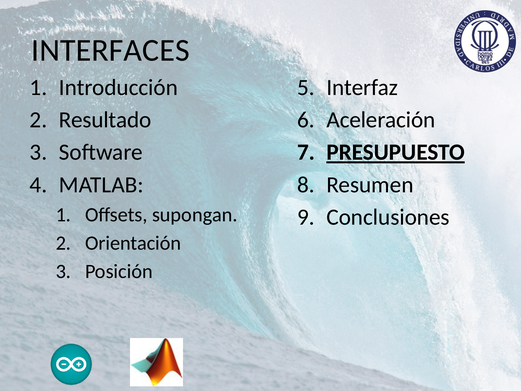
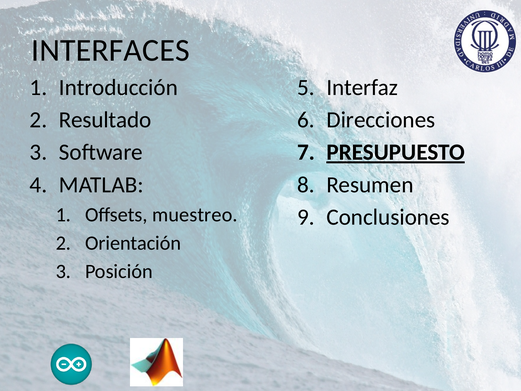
Aceleración: Aceleración -> Direcciones
supongan: supongan -> muestreo
